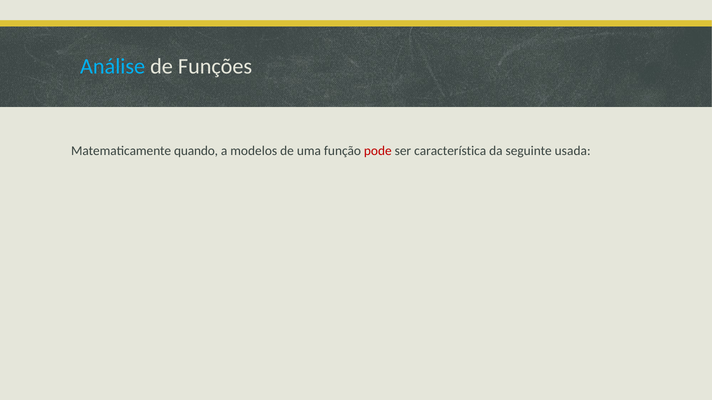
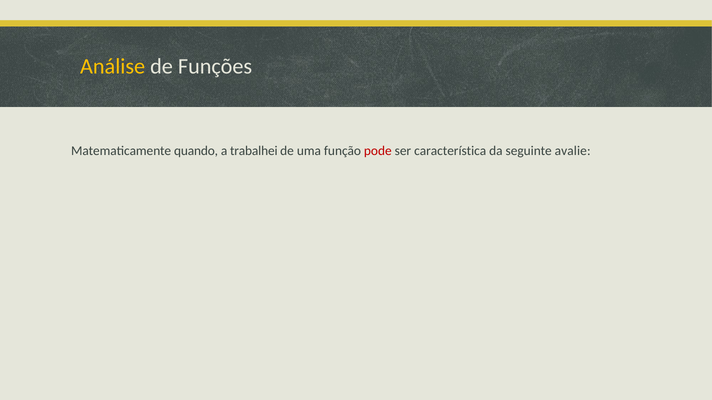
Análise colour: light blue -> yellow
modelos: modelos -> trabalhei
usada: usada -> avalie
